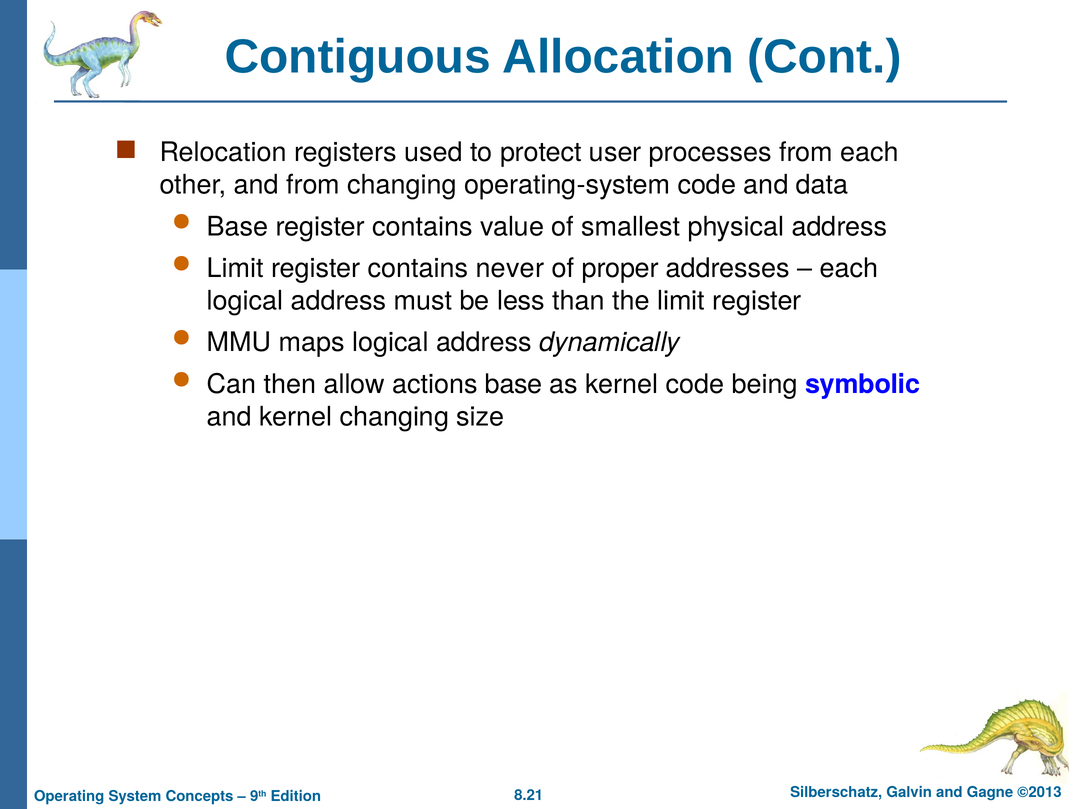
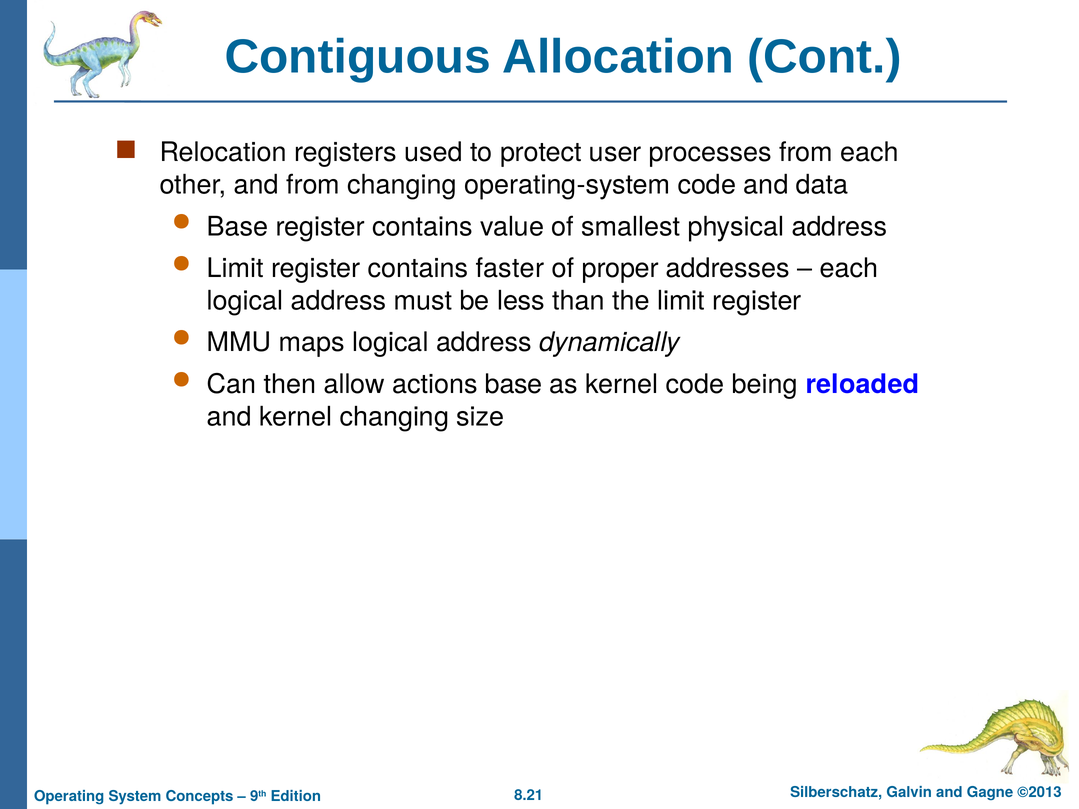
never: never -> faster
symbolic: symbolic -> reloaded
